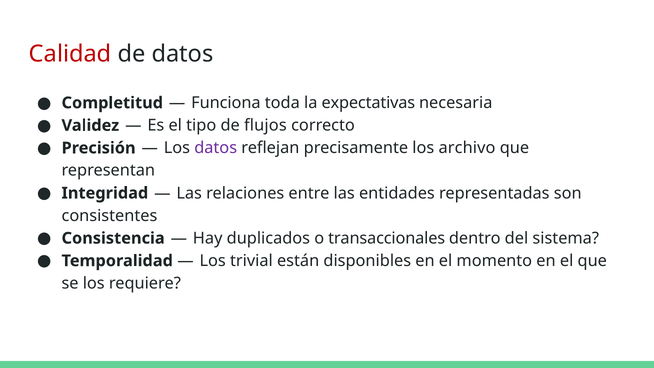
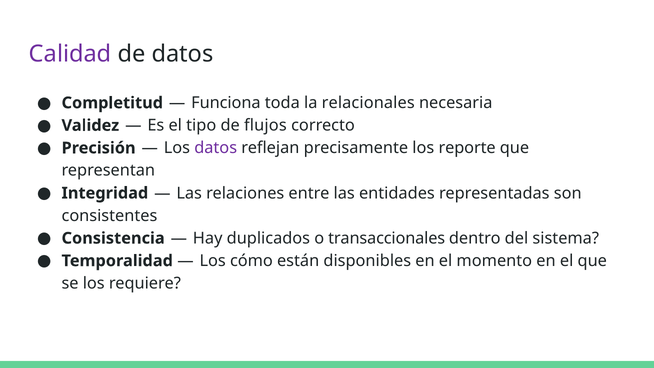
Calidad colour: red -> purple
expectativas: expectativas -> relacionales
archivo: archivo -> reporte
trivial: trivial -> cómo
